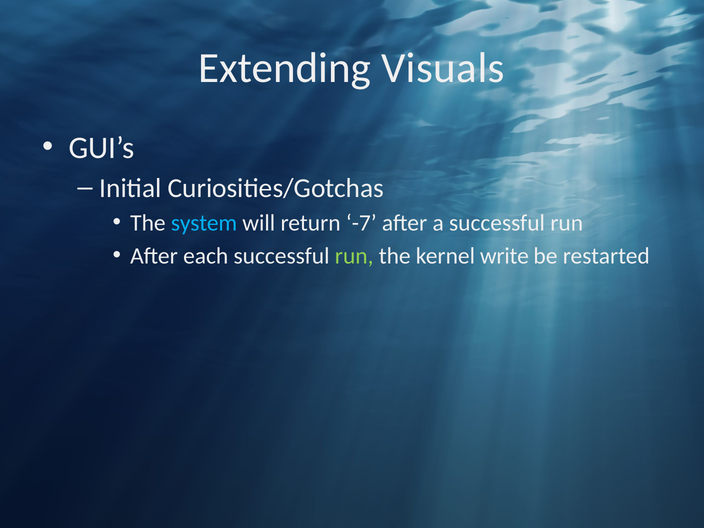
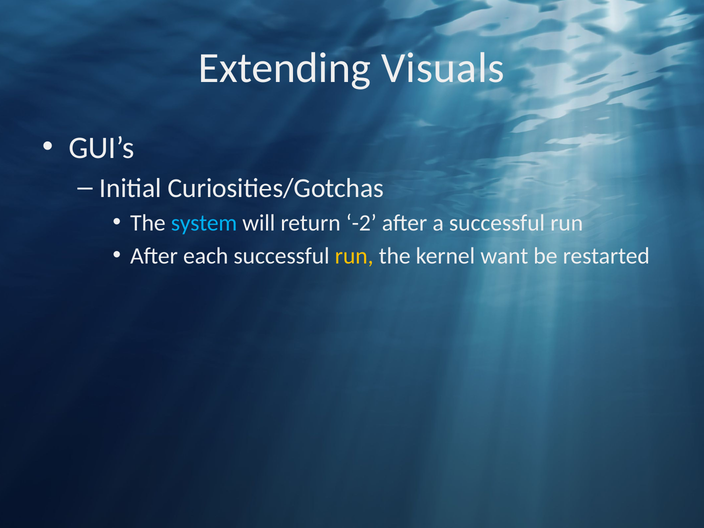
-7: -7 -> -2
run at (354, 256) colour: light green -> yellow
write: write -> want
